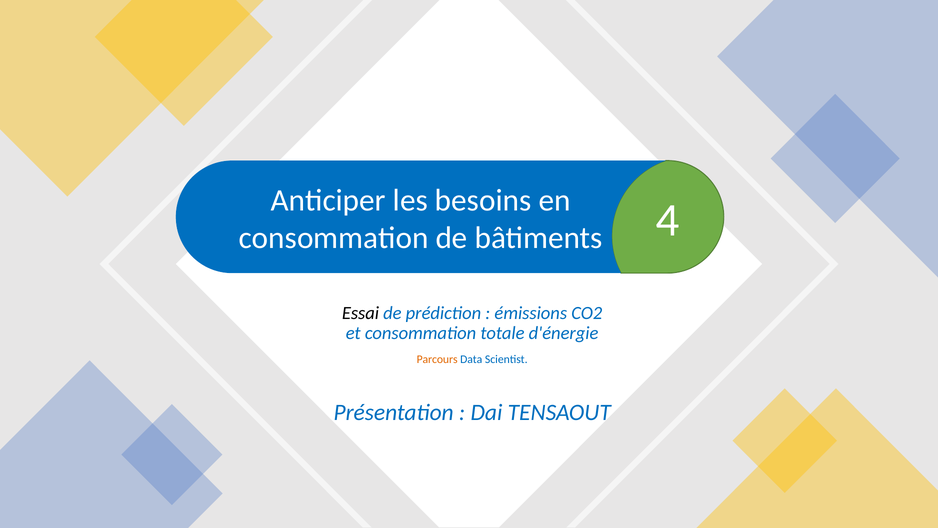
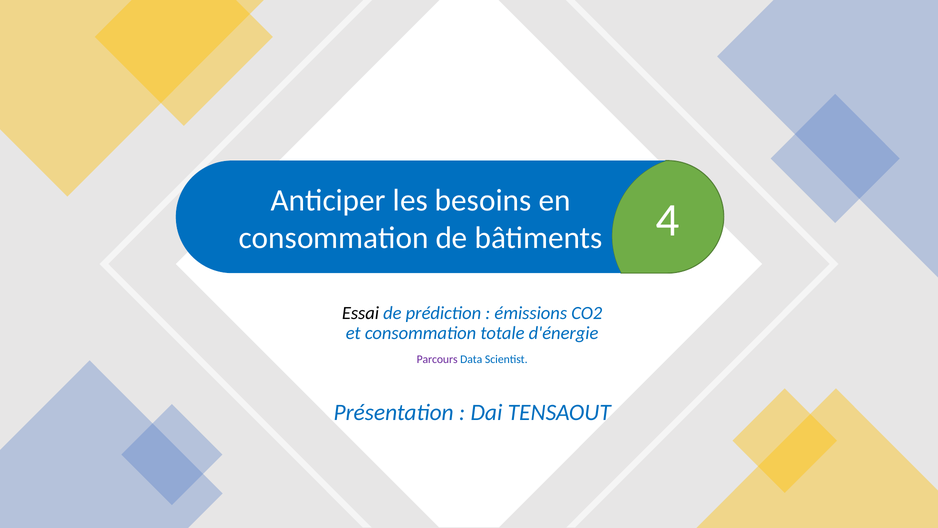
Parcours colour: orange -> purple
